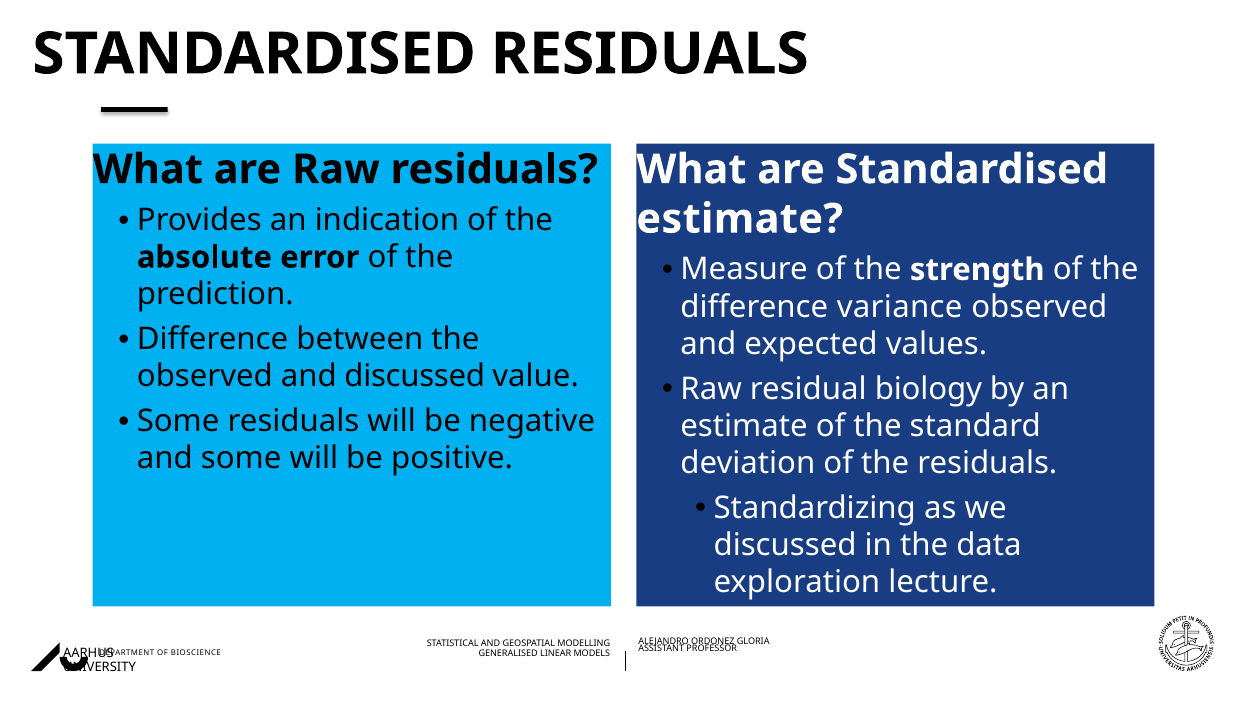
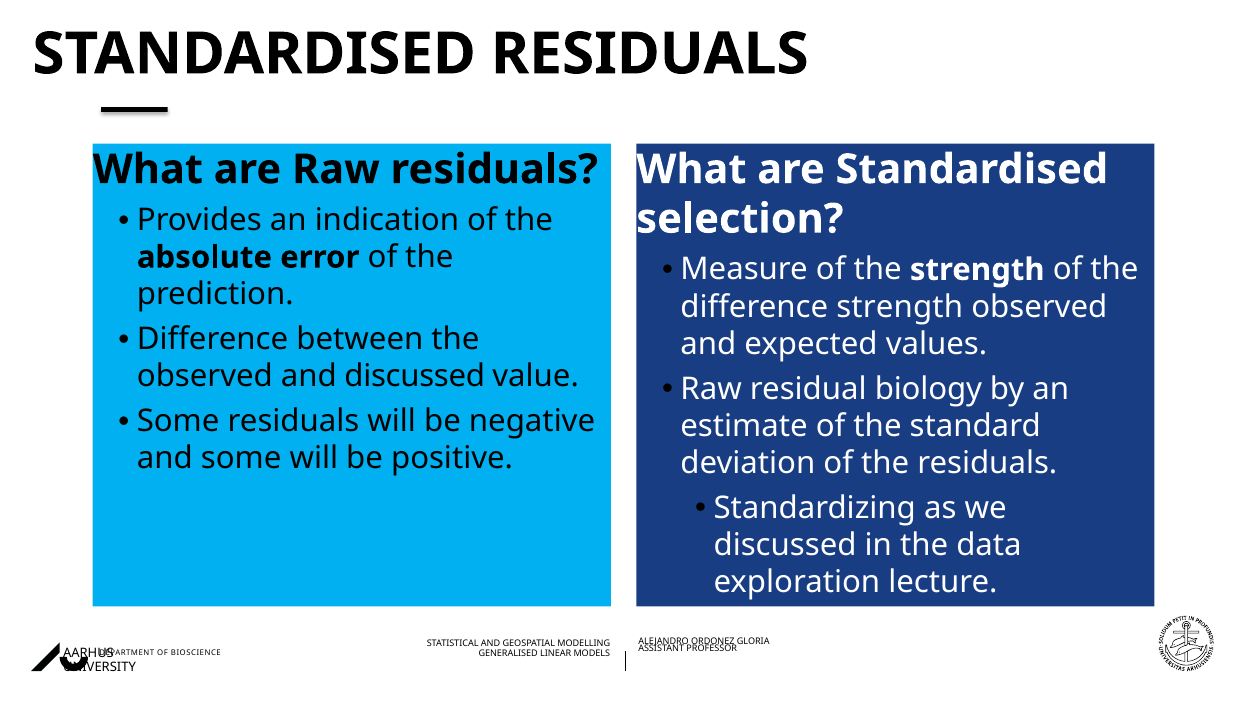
estimate at (740, 219): estimate -> selection
difference variance: variance -> strength
